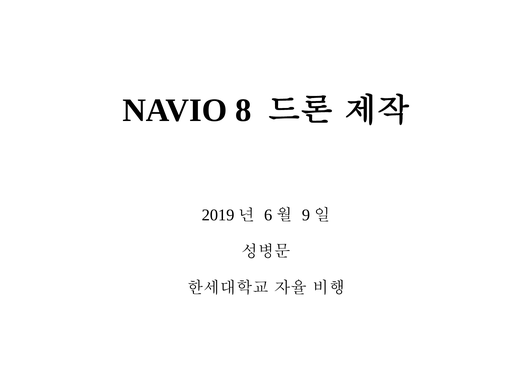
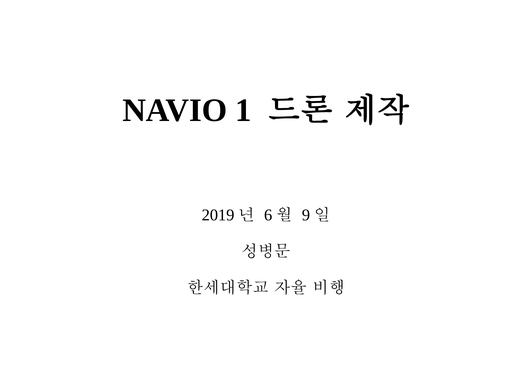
8: 8 -> 1
